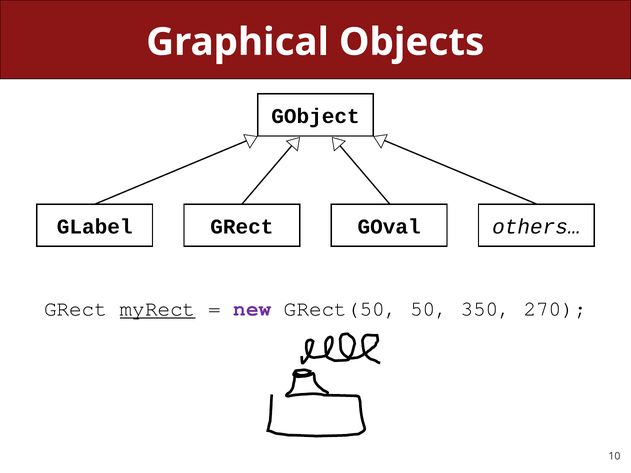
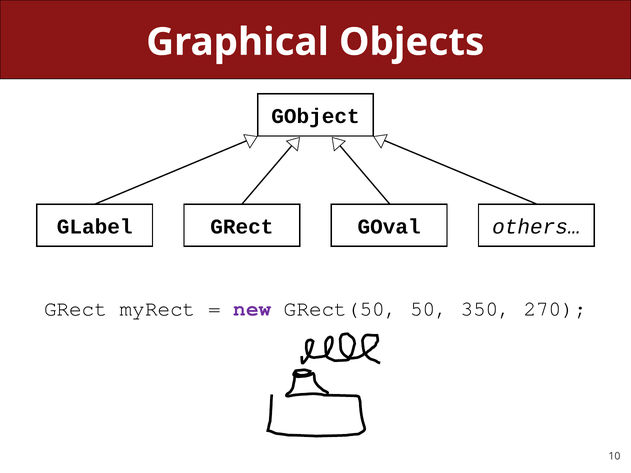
myRect underline: present -> none
